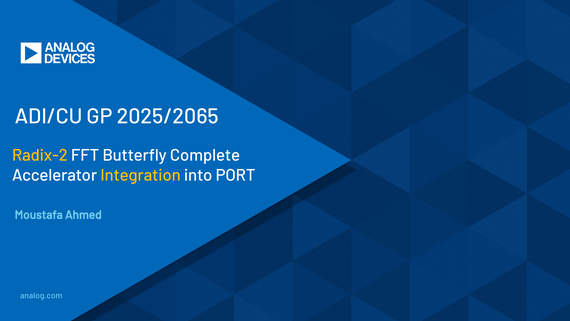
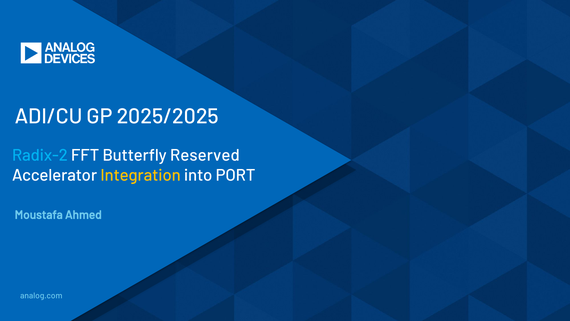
2025/2065: 2025/2065 -> 2025/2025
Radix-2 colour: yellow -> light blue
Complete: Complete -> Reserved
